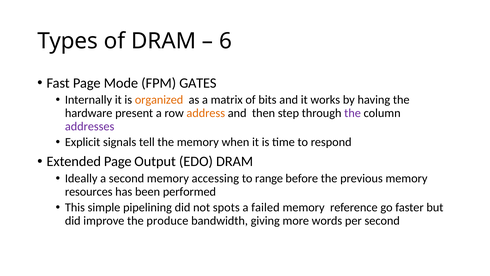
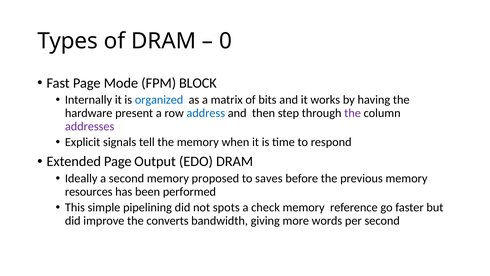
6: 6 -> 0
GATES: GATES -> BLOCK
organized colour: orange -> blue
address colour: orange -> blue
accessing: accessing -> proposed
range: range -> saves
failed: failed -> check
produce: produce -> converts
